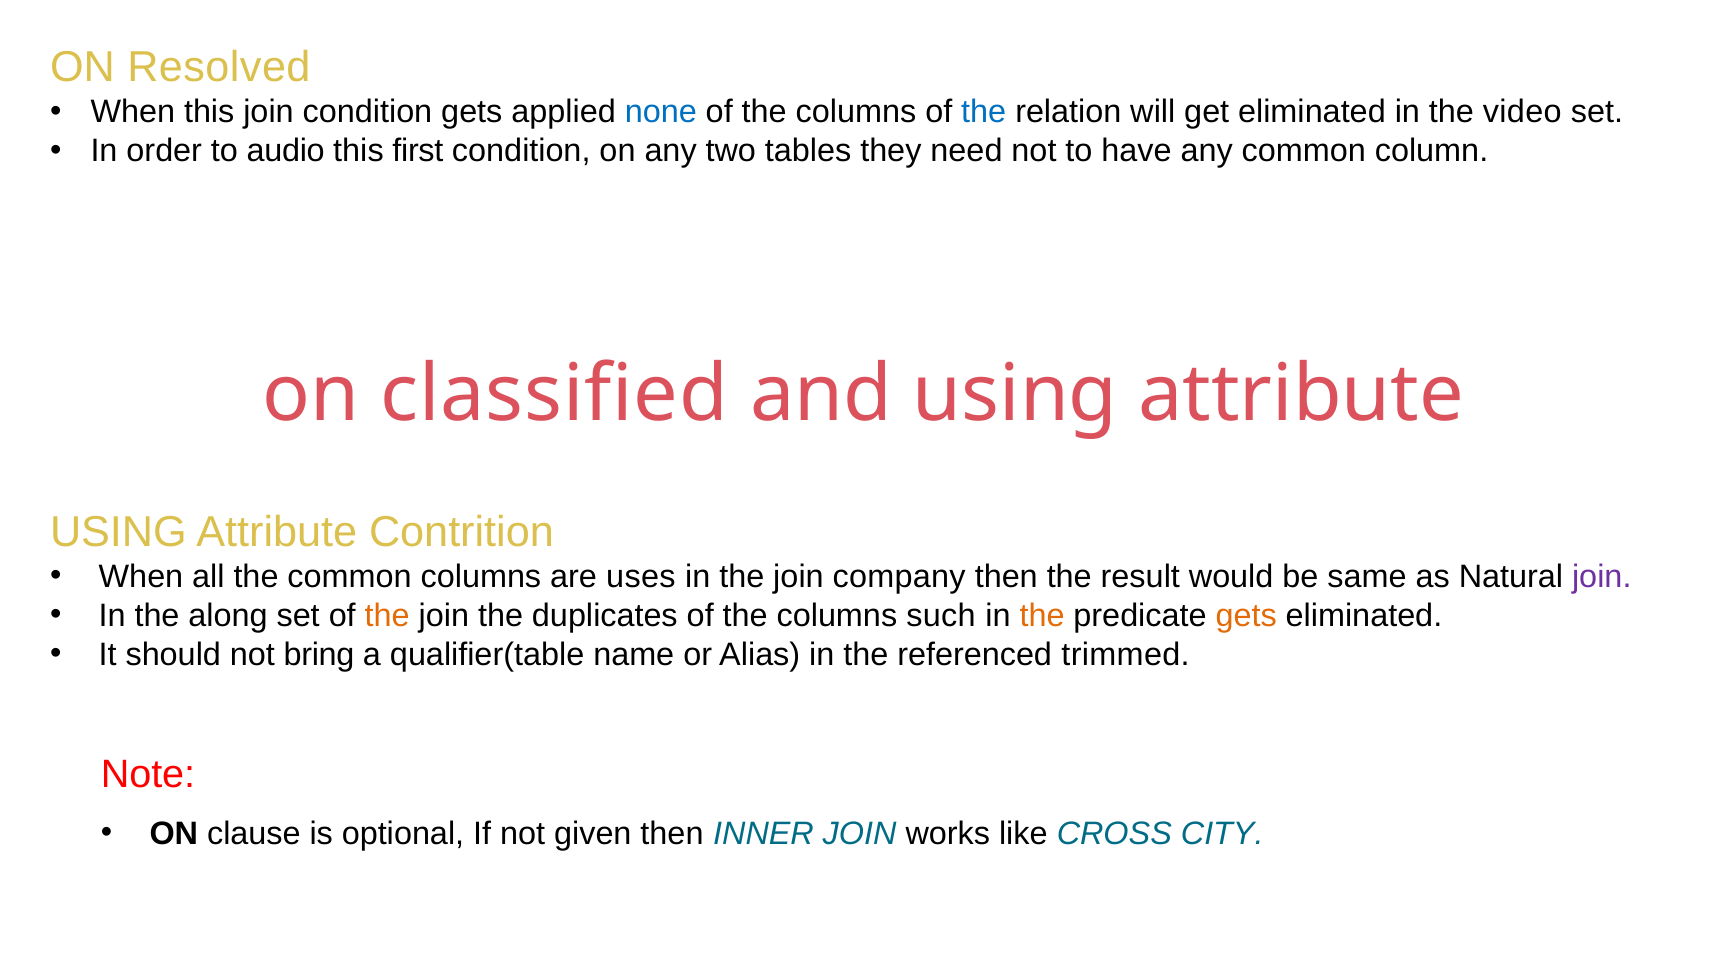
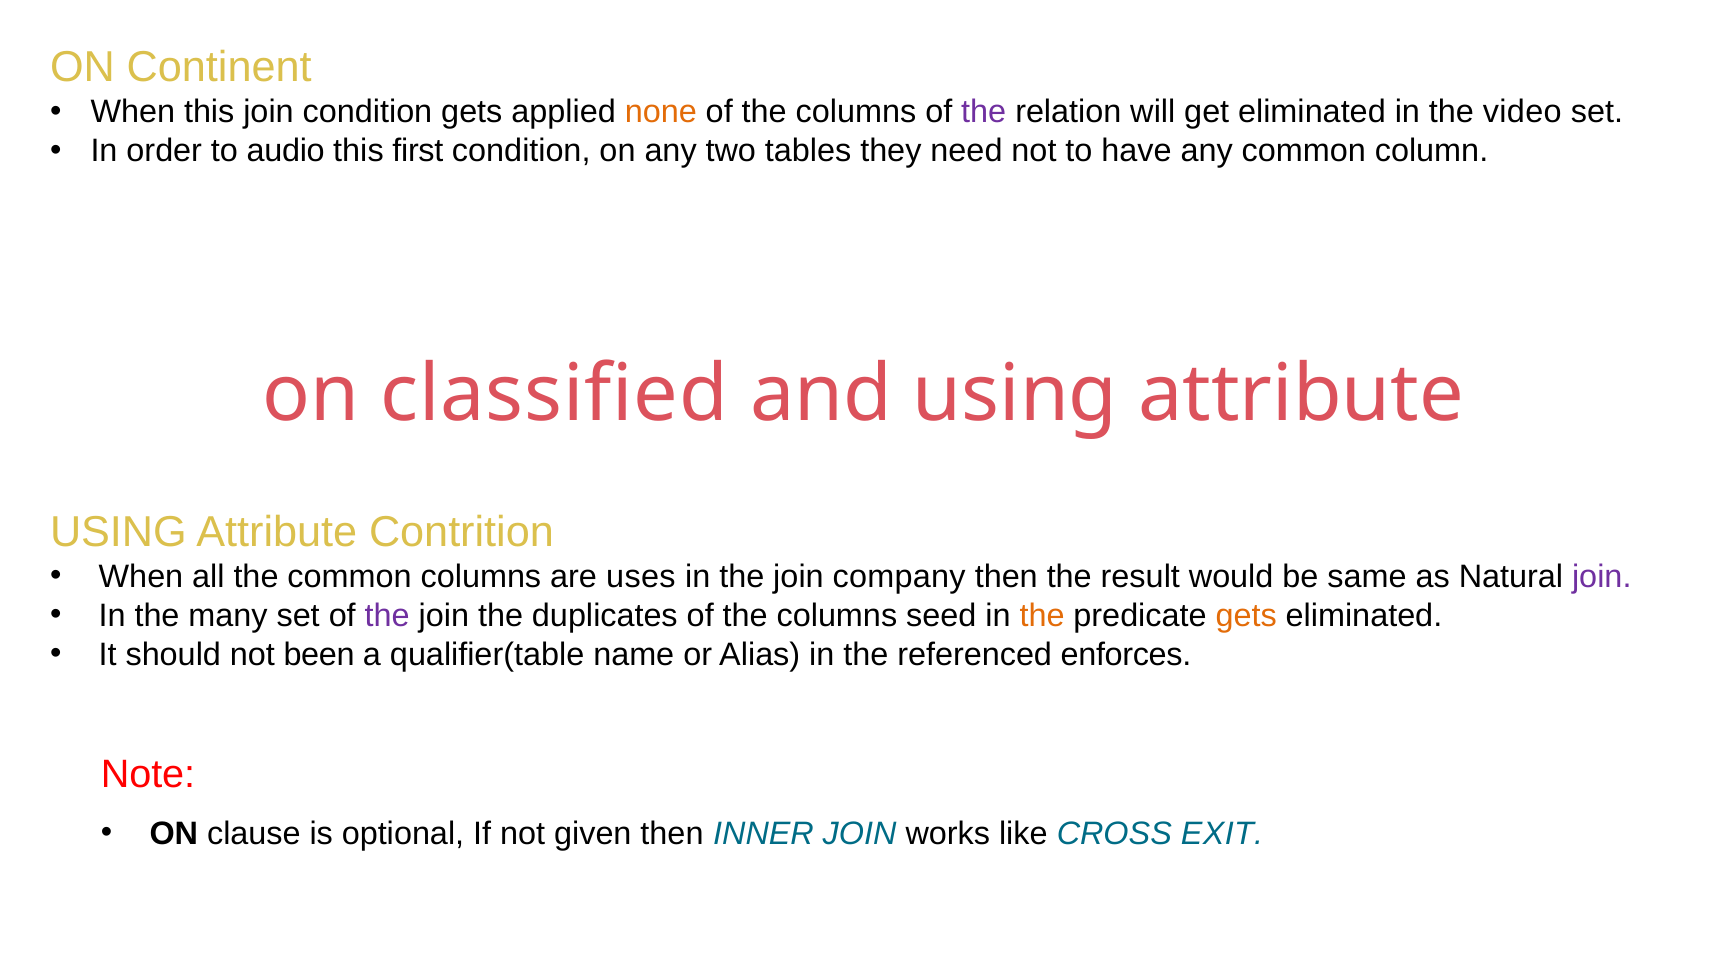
Resolved: Resolved -> Continent
none colour: blue -> orange
the at (984, 112) colour: blue -> purple
along: along -> many
the at (387, 616) colour: orange -> purple
such: such -> seed
bring: bring -> been
trimmed: trimmed -> enforces
CITY: CITY -> EXIT
